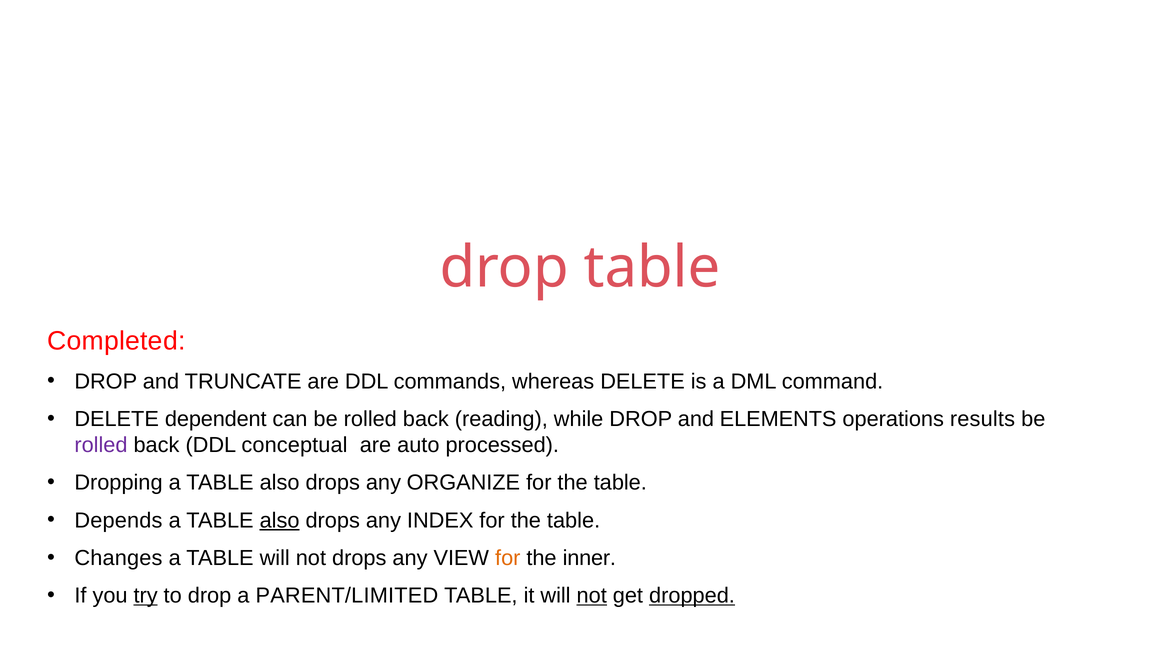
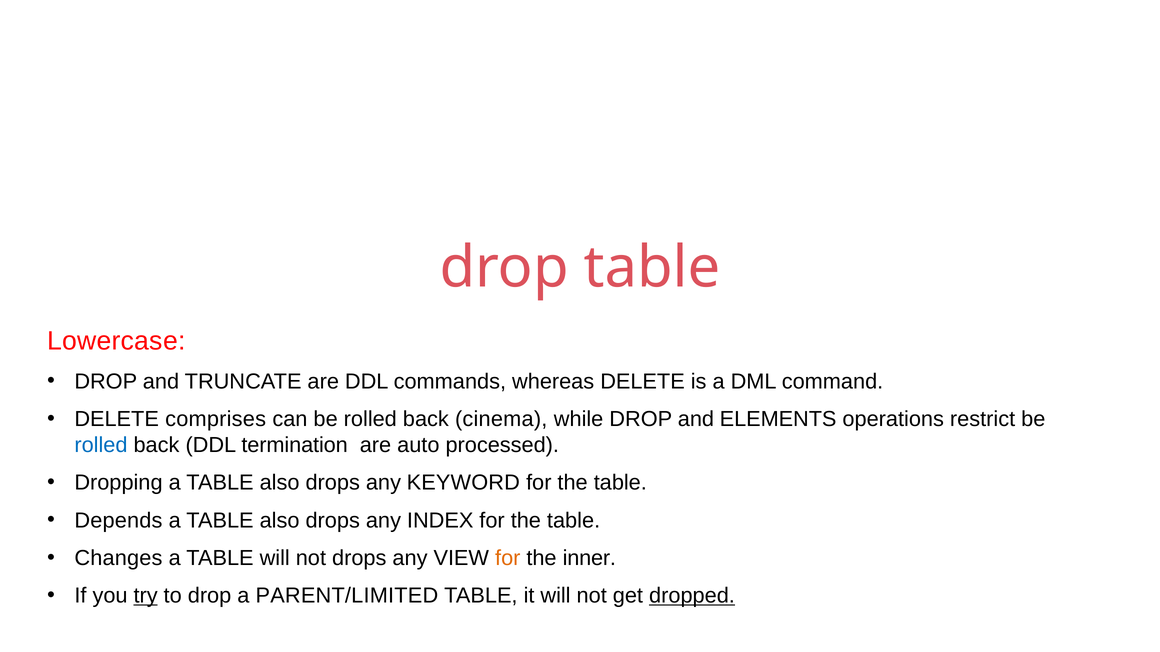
Completed: Completed -> Lowercase
dependent: dependent -> comprises
reading: reading -> cinema
results: results -> restrict
rolled at (101, 445) colour: purple -> blue
conceptual: conceptual -> termination
ORGANIZE: ORGANIZE -> KEYWORD
also at (280, 521) underline: present -> none
not at (592, 596) underline: present -> none
